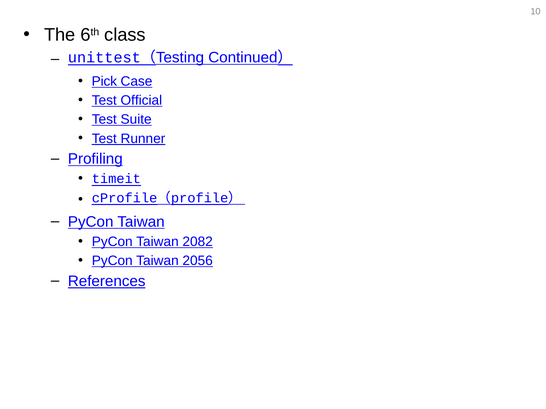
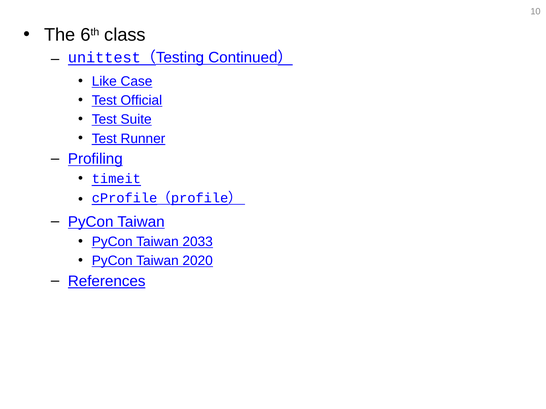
Pick: Pick -> Like
2082: 2082 -> 2033
2056: 2056 -> 2020
